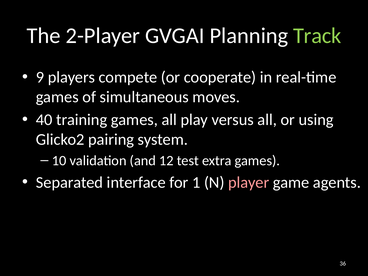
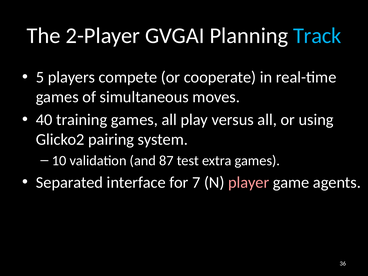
Track colour: light green -> light blue
9: 9 -> 5
12: 12 -> 87
1: 1 -> 7
